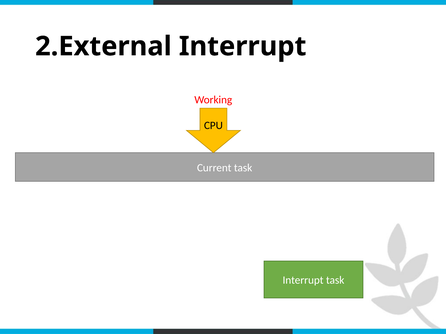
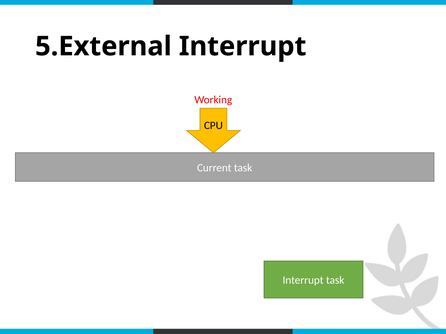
2.External: 2.External -> 5.External
